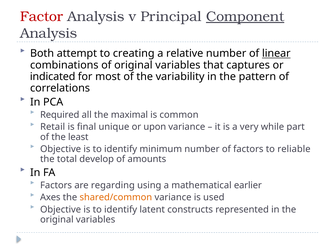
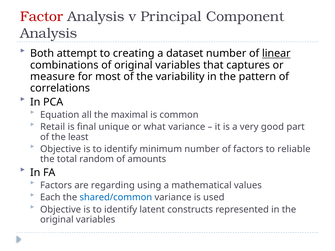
Component underline: present -> none
relative: relative -> dataset
indicated: indicated -> measure
Required: Required -> Equation
upon: upon -> what
while: while -> good
develop: develop -> random
earlier: earlier -> values
Axes: Axes -> Each
shared/common colour: orange -> blue
